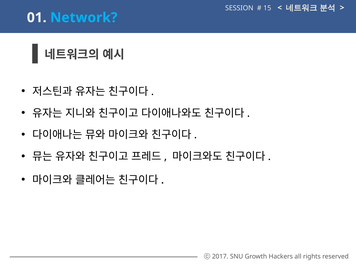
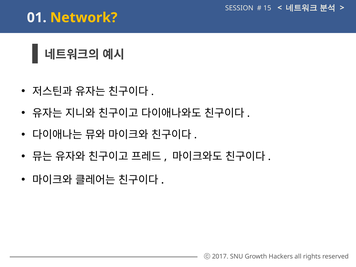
Network colour: light blue -> yellow
